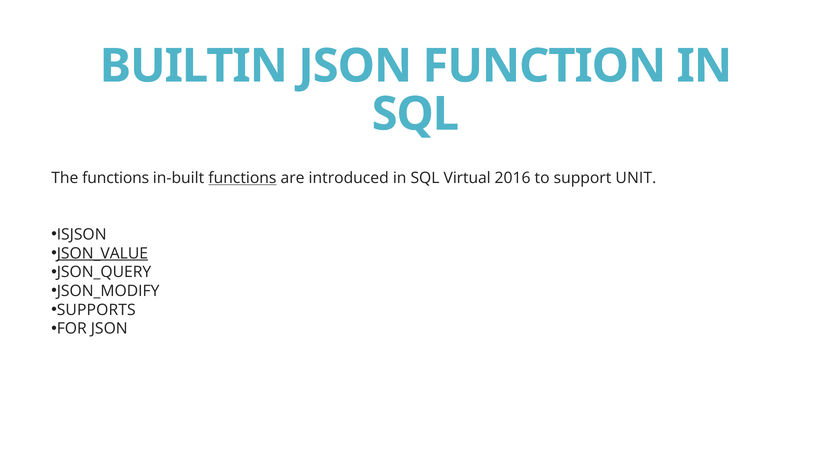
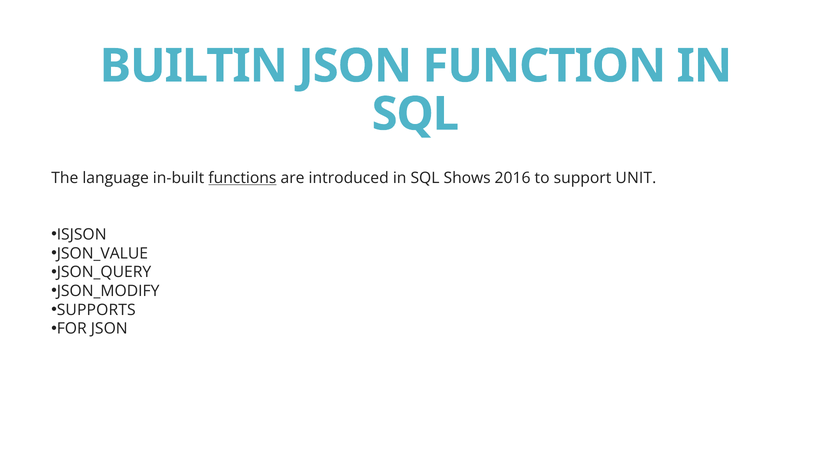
The functions: functions -> language
Virtual: Virtual -> Shows
JSON_VALUE underline: present -> none
